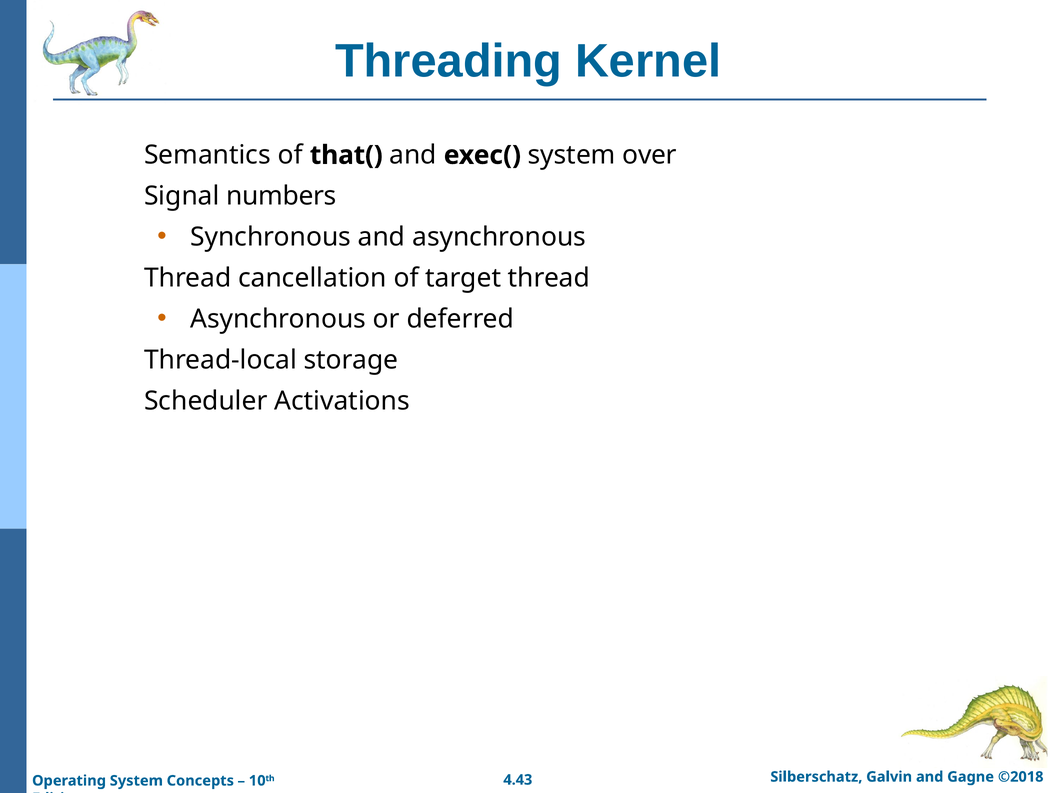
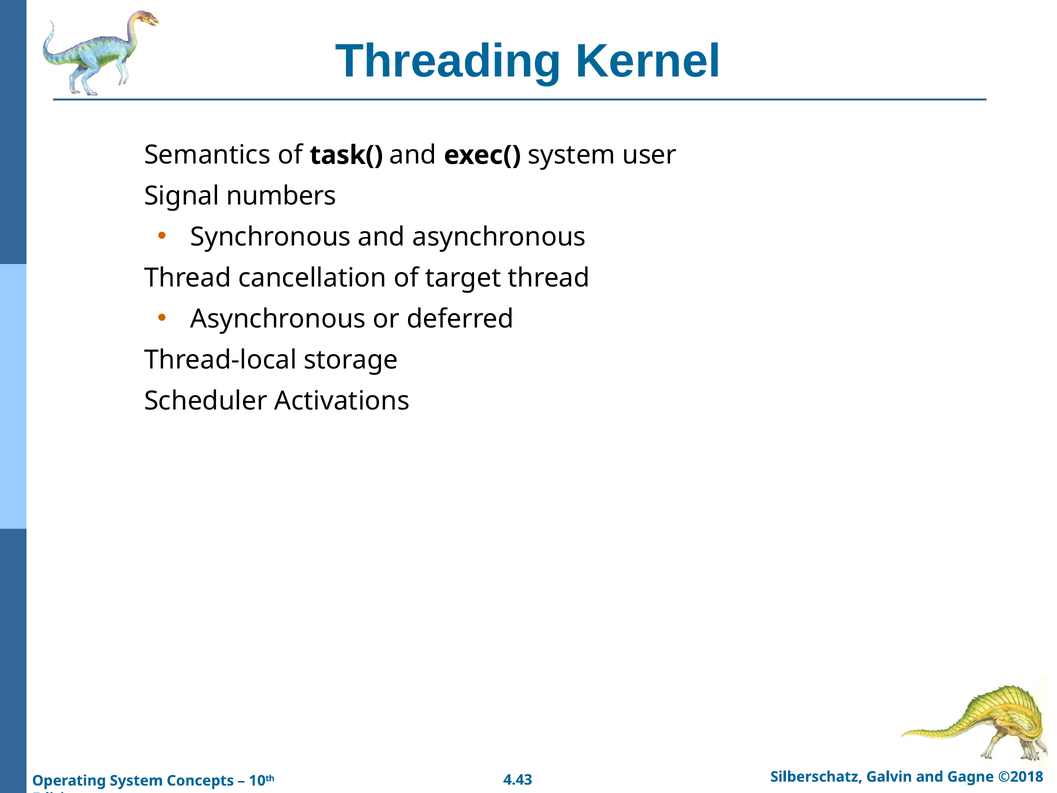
that(: that( -> task(
over: over -> user
